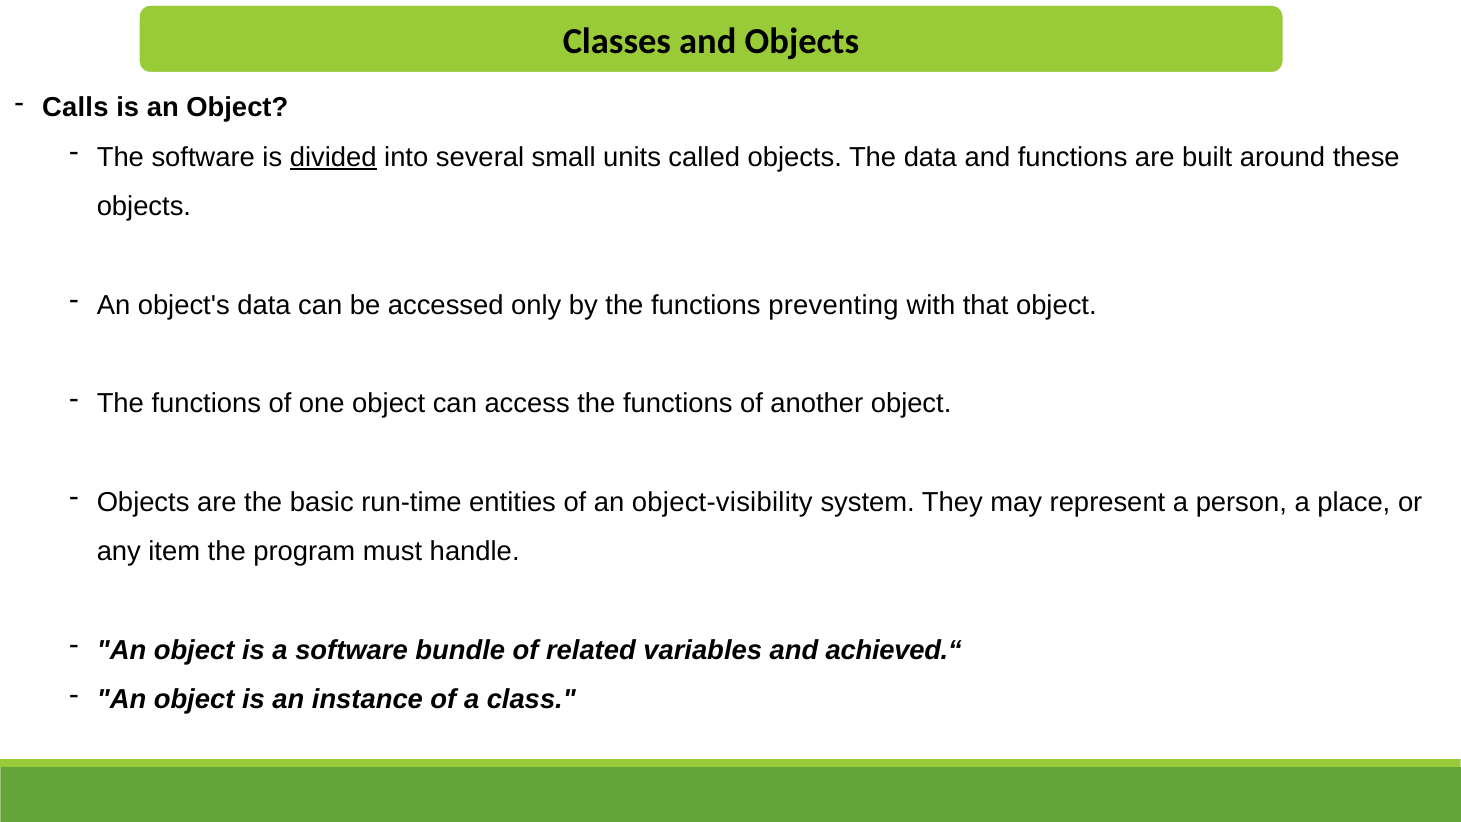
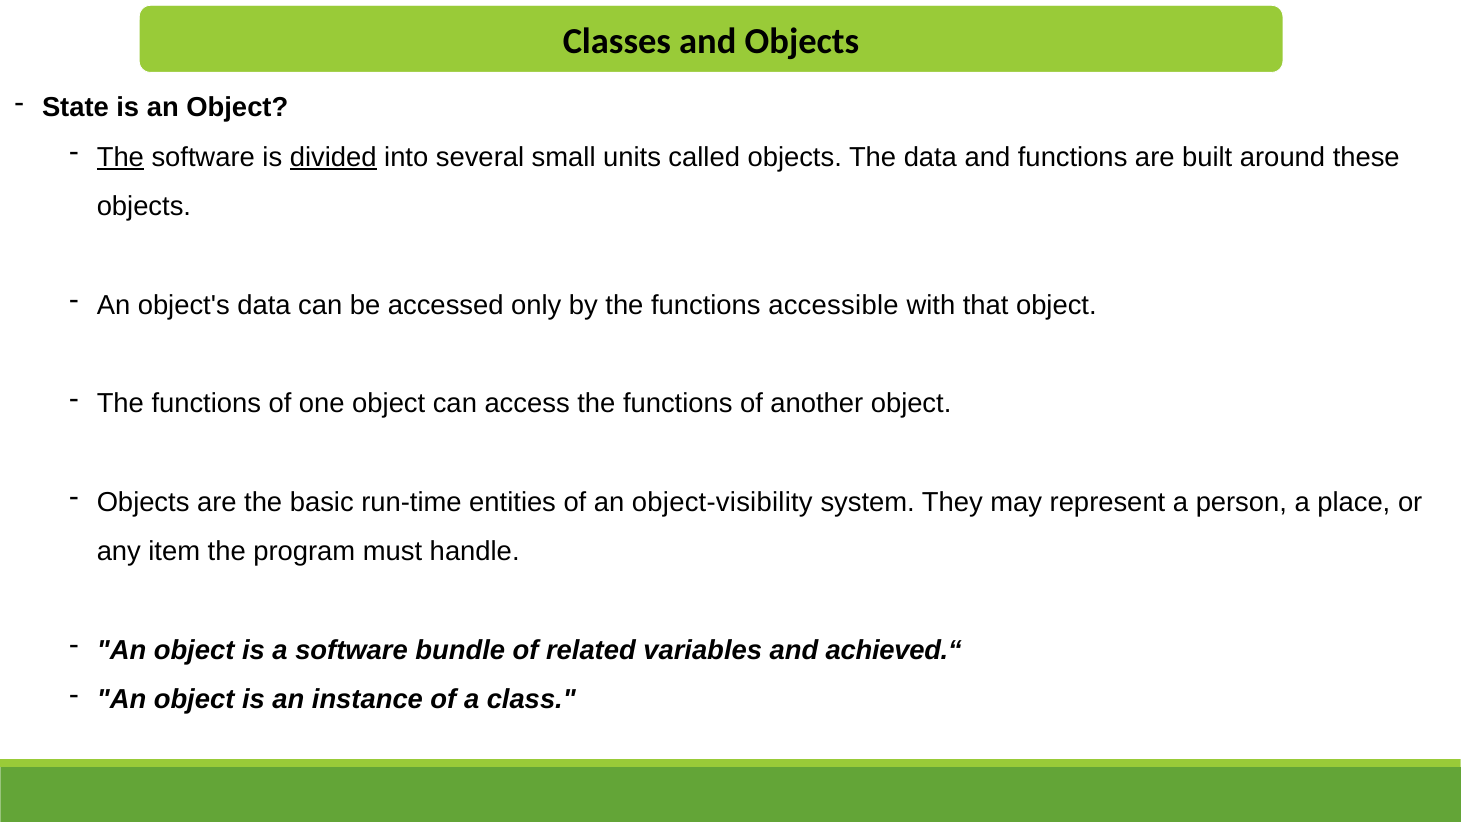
Calls: Calls -> State
The at (120, 157) underline: none -> present
preventing: preventing -> accessible
